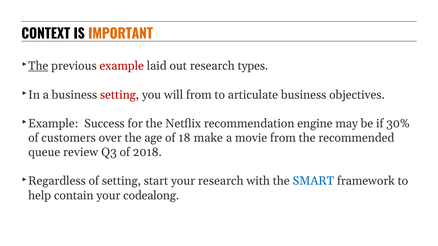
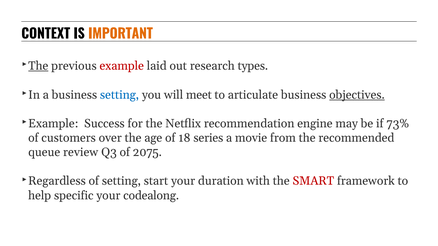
setting at (120, 95) colour: red -> blue
will from: from -> meet
objectives underline: none -> present
30%: 30% -> 73%
make: make -> series
2018: 2018 -> 2075
your research: research -> duration
SMART colour: blue -> red
contain: contain -> specific
